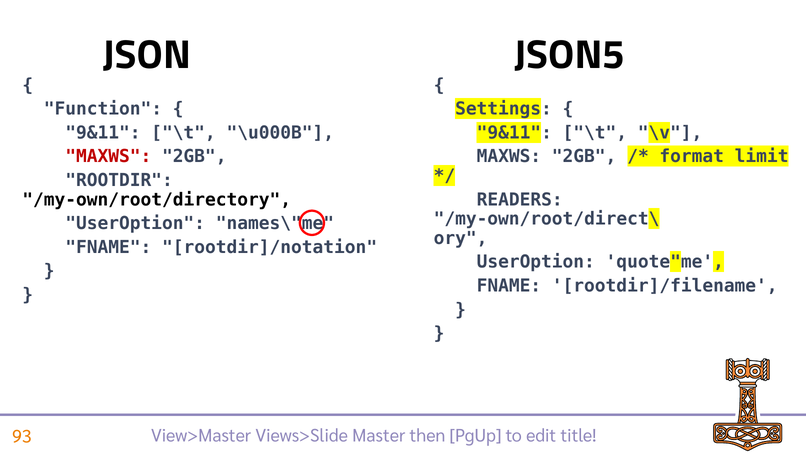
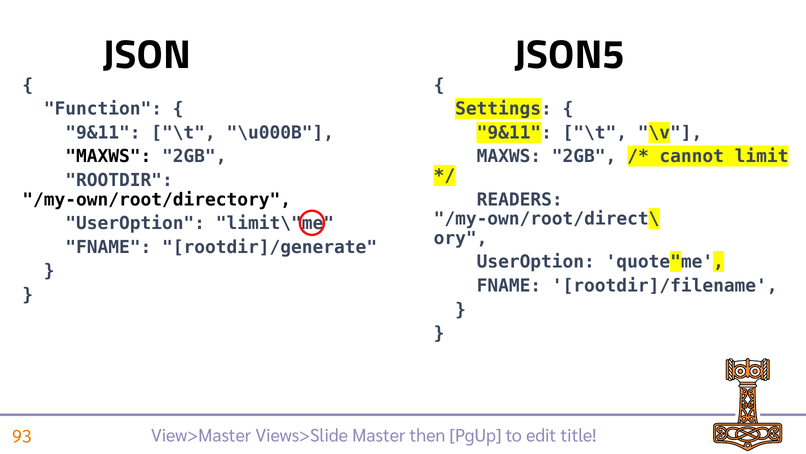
MAXWS at (108, 156) colour: red -> black
format: format -> cannot
names\"me: names\"me -> limit\"me
rootdir]/notation: rootdir]/notation -> rootdir]/generate
